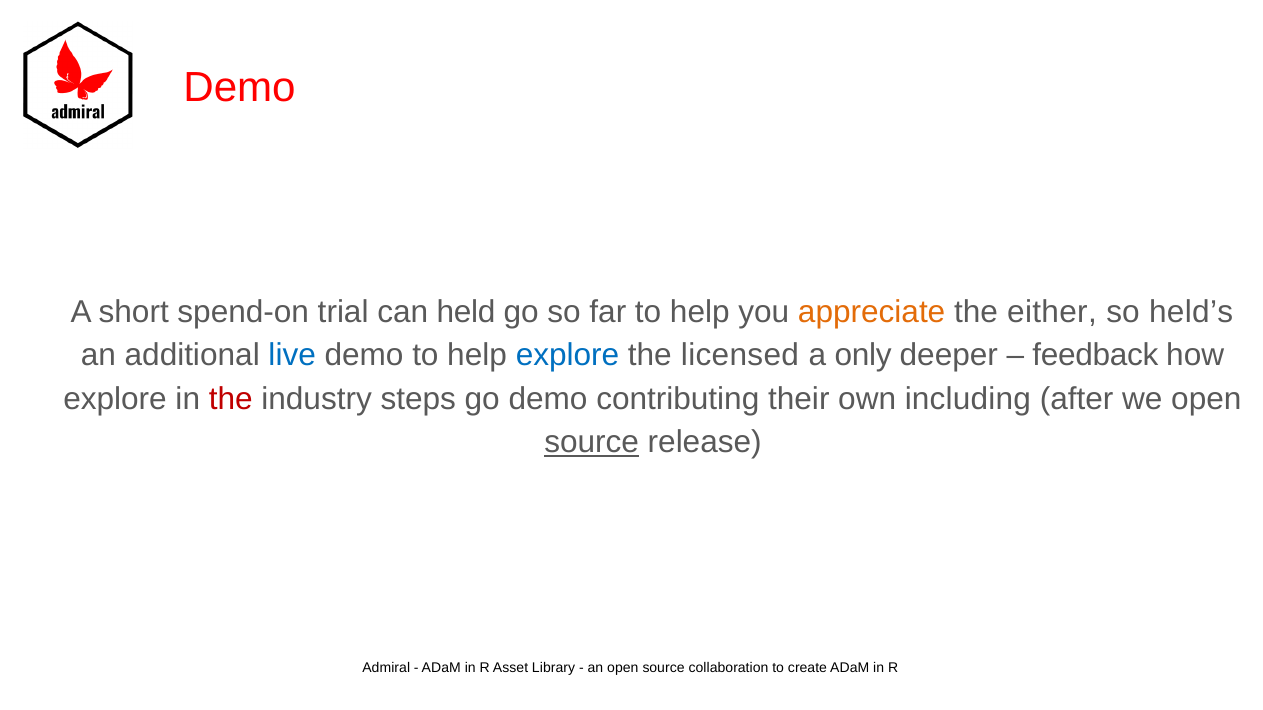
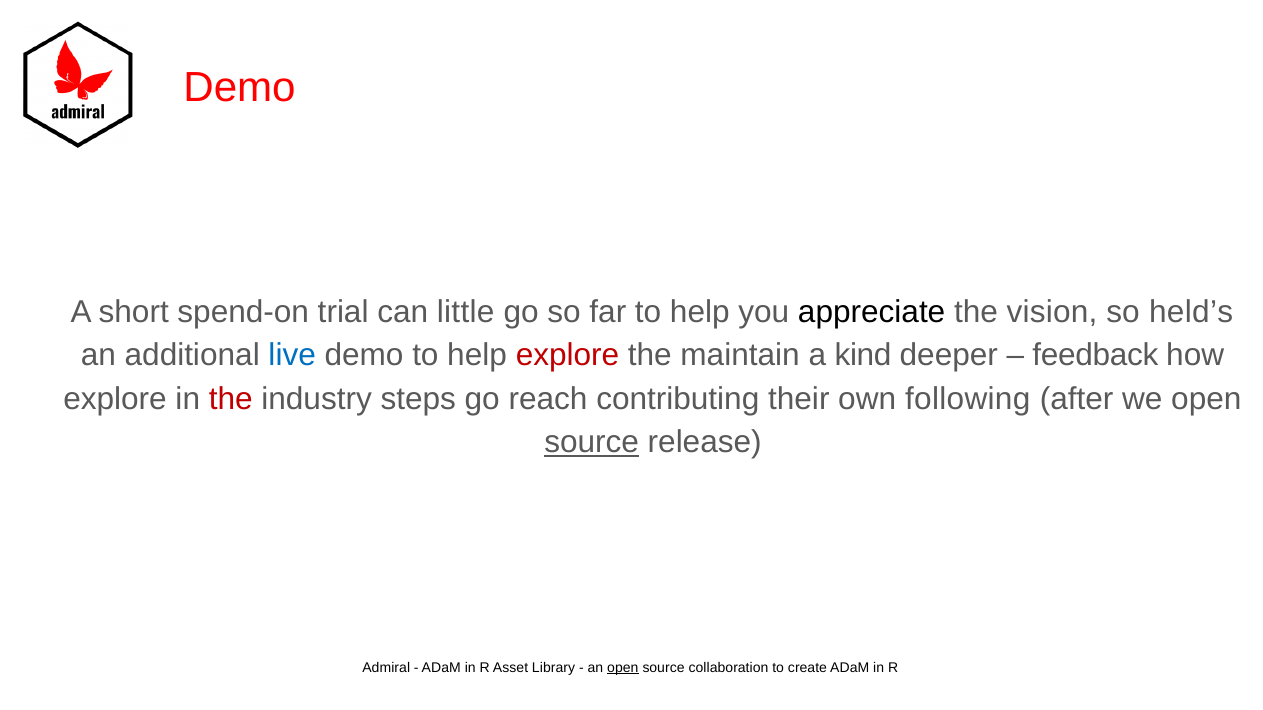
held: held -> little
appreciate colour: orange -> black
either: either -> vision
explore at (567, 355) colour: blue -> red
licensed: licensed -> maintain
only: only -> kind
go demo: demo -> reach
including: including -> following
open at (623, 668) underline: none -> present
